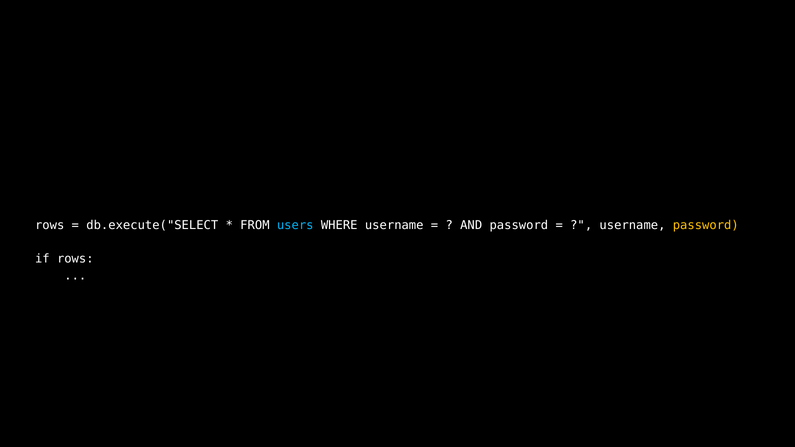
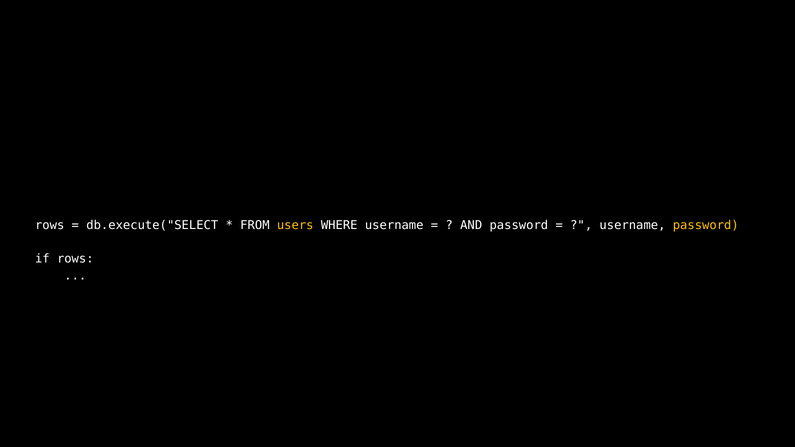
users colour: light blue -> yellow
